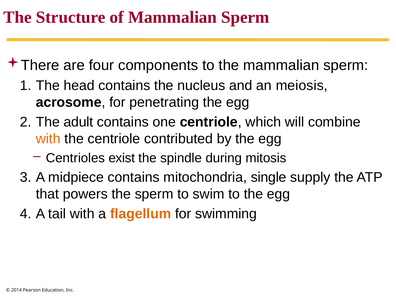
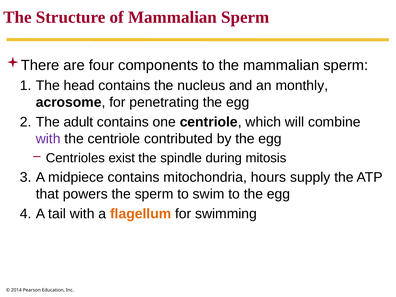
meiosis: meiosis -> monthly
with at (48, 139) colour: orange -> purple
single: single -> hours
